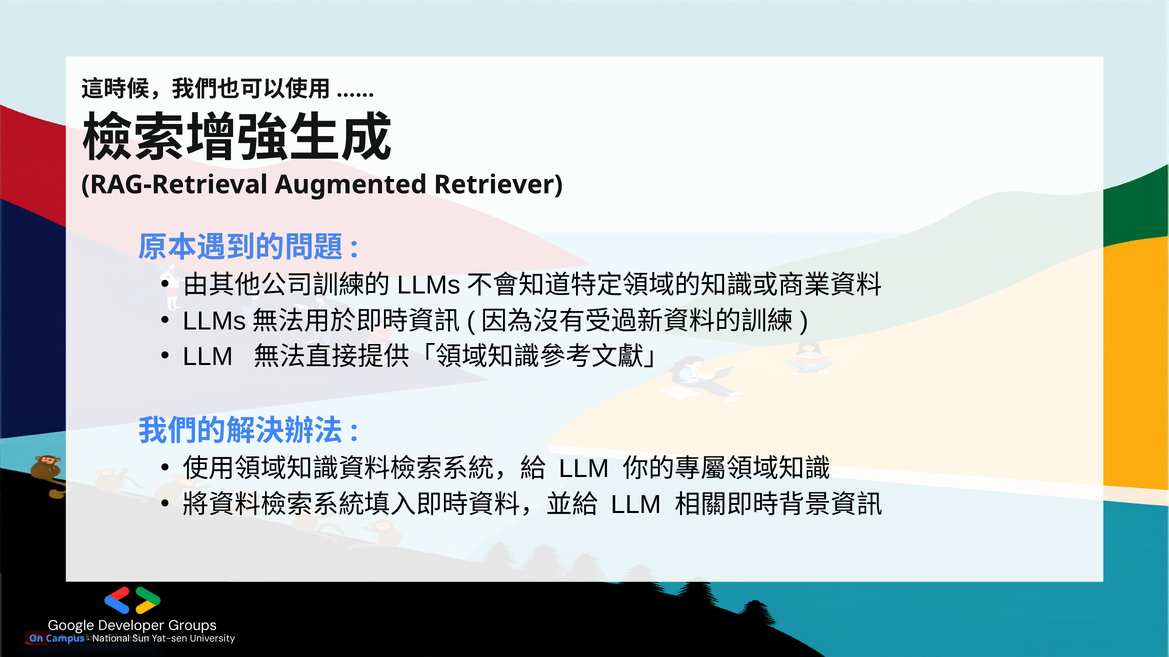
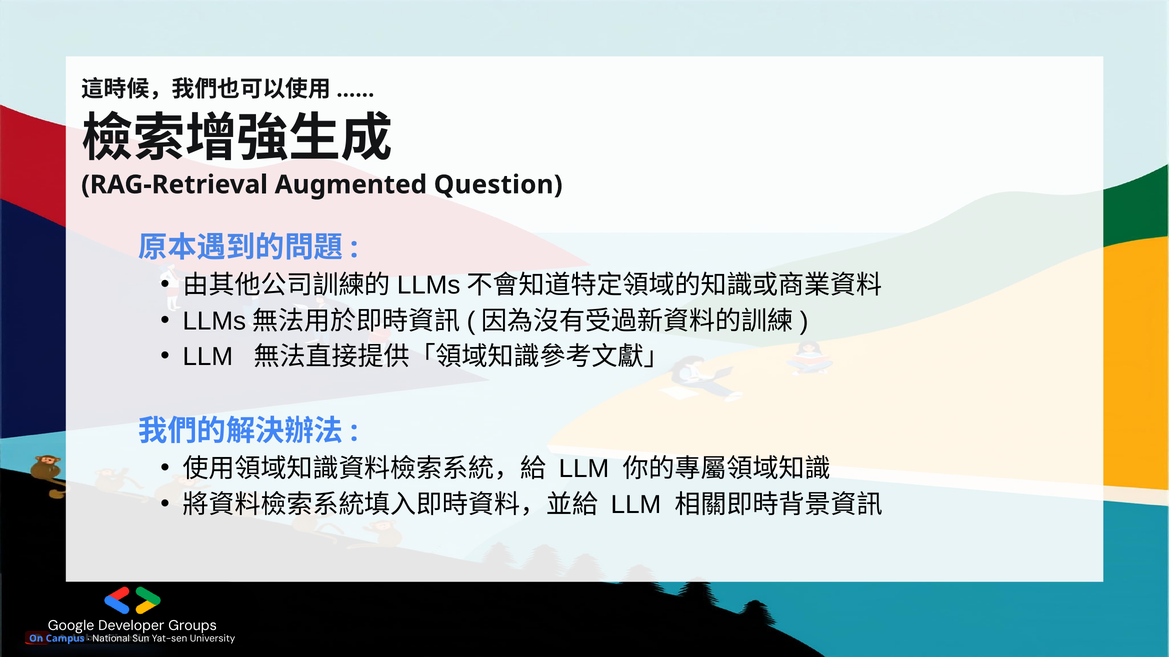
Retriever: Retriever -> Question
